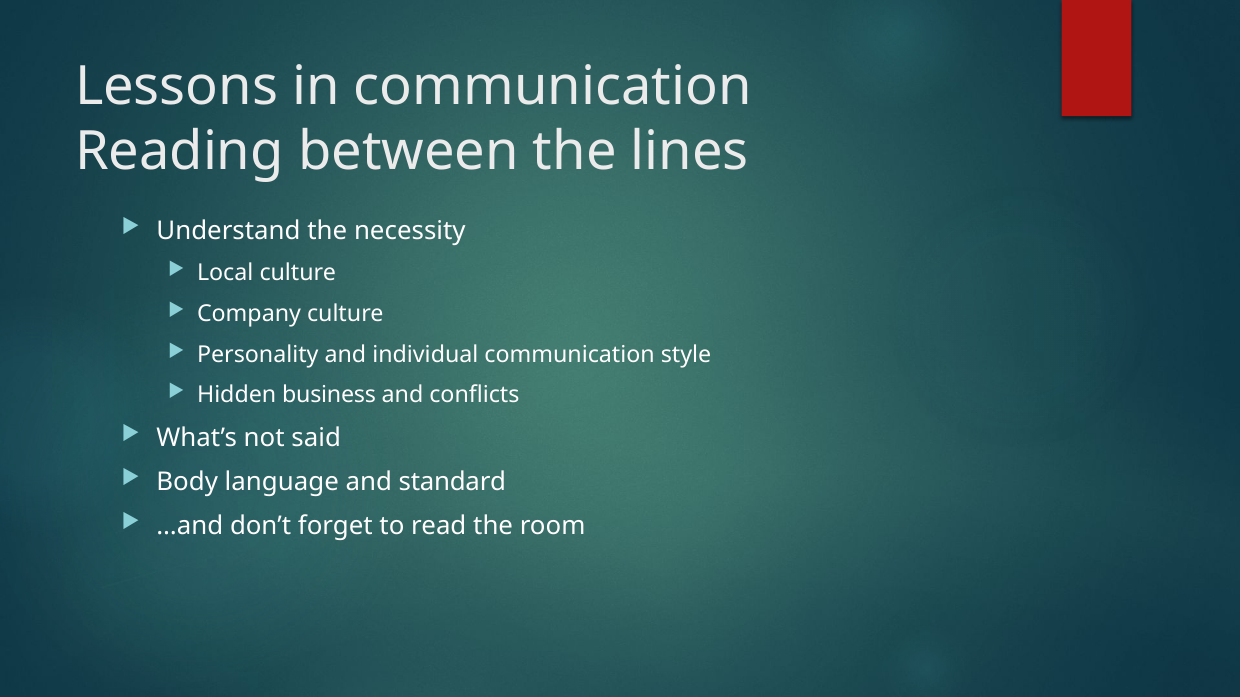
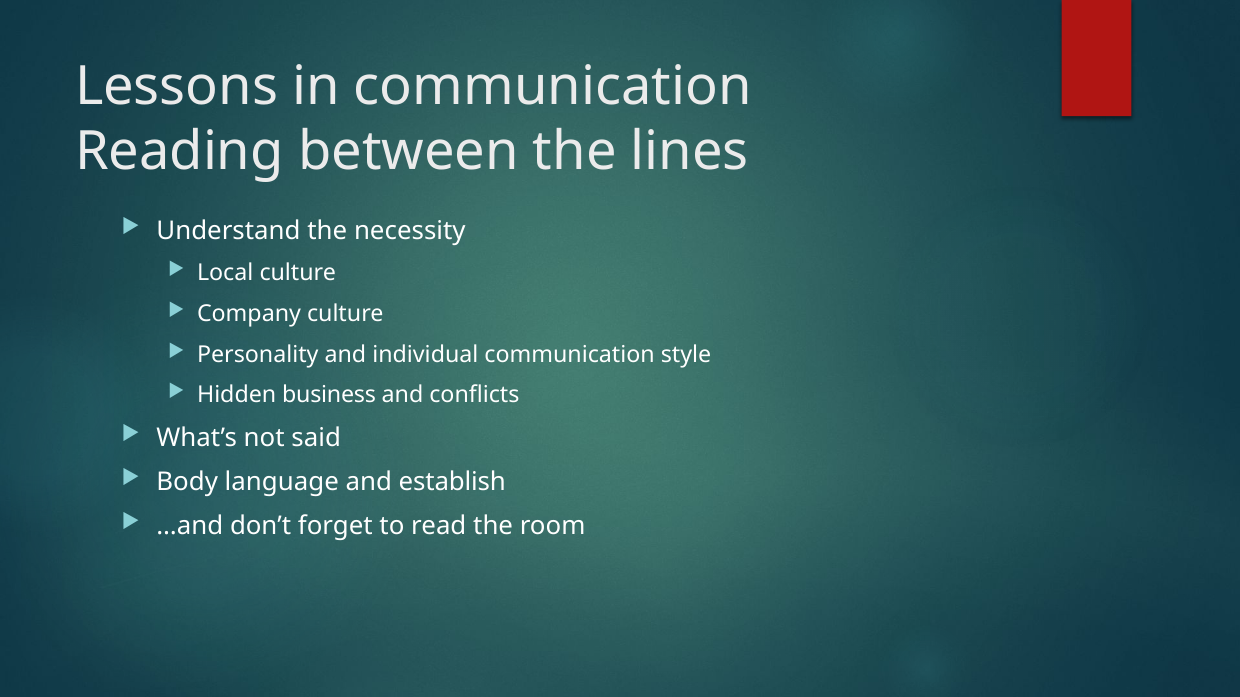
standard: standard -> establish
